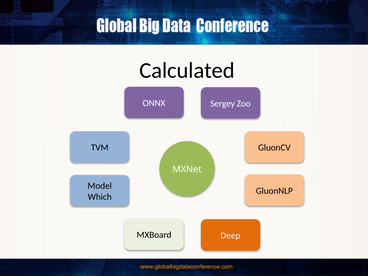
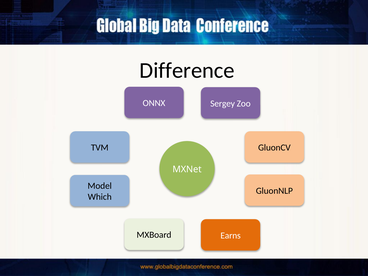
Calculated: Calculated -> Difference
Deep: Deep -> Earns
